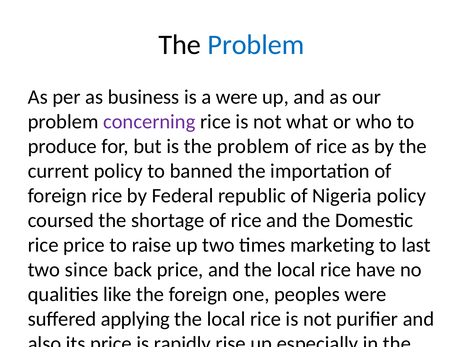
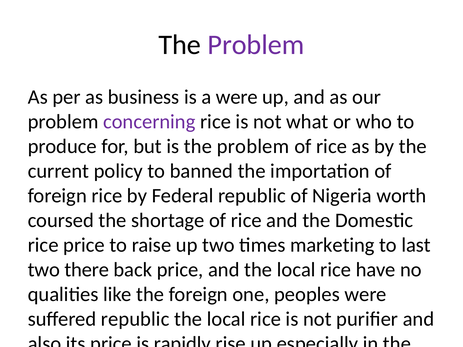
Problem at (256, 45) colour: blue -> purple
Nigeria policy: policy -> worth
since: since -> there
suffered applying: applying -> republic
